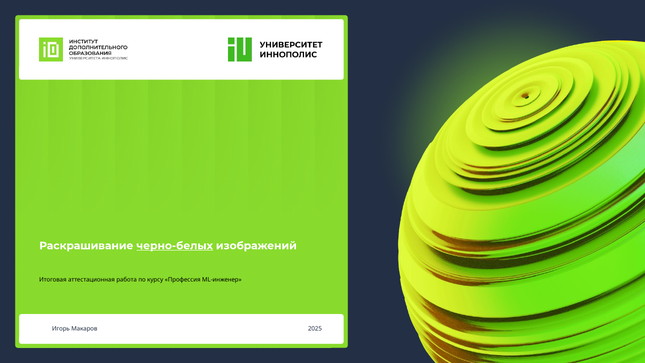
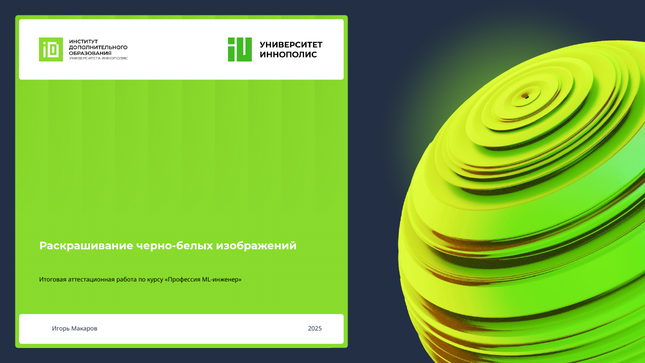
черно-белых underline: present -> none
